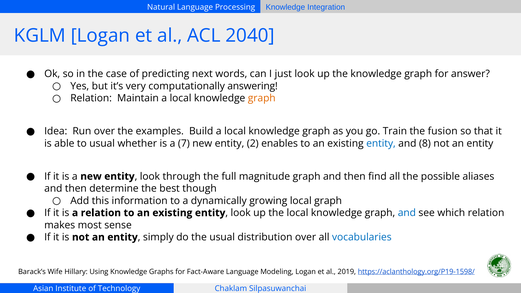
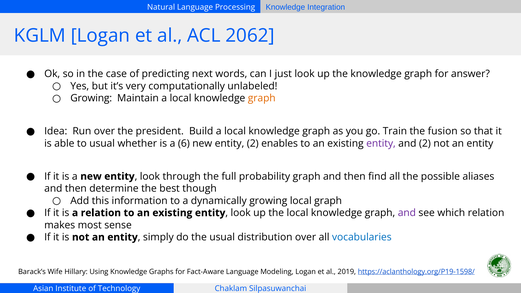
2040: 2040 -> 2062
answering: answering -> unlabeled
Relation at (91, 98): Relation -> Growing
examples: examples -> president
7: 7 -> 6
entity at (381, 143) colour: blue -> purple
and 8: 8 -> 2
magnitude: magnitude -> probability
and at (407, 213) colour: blue -> purple
